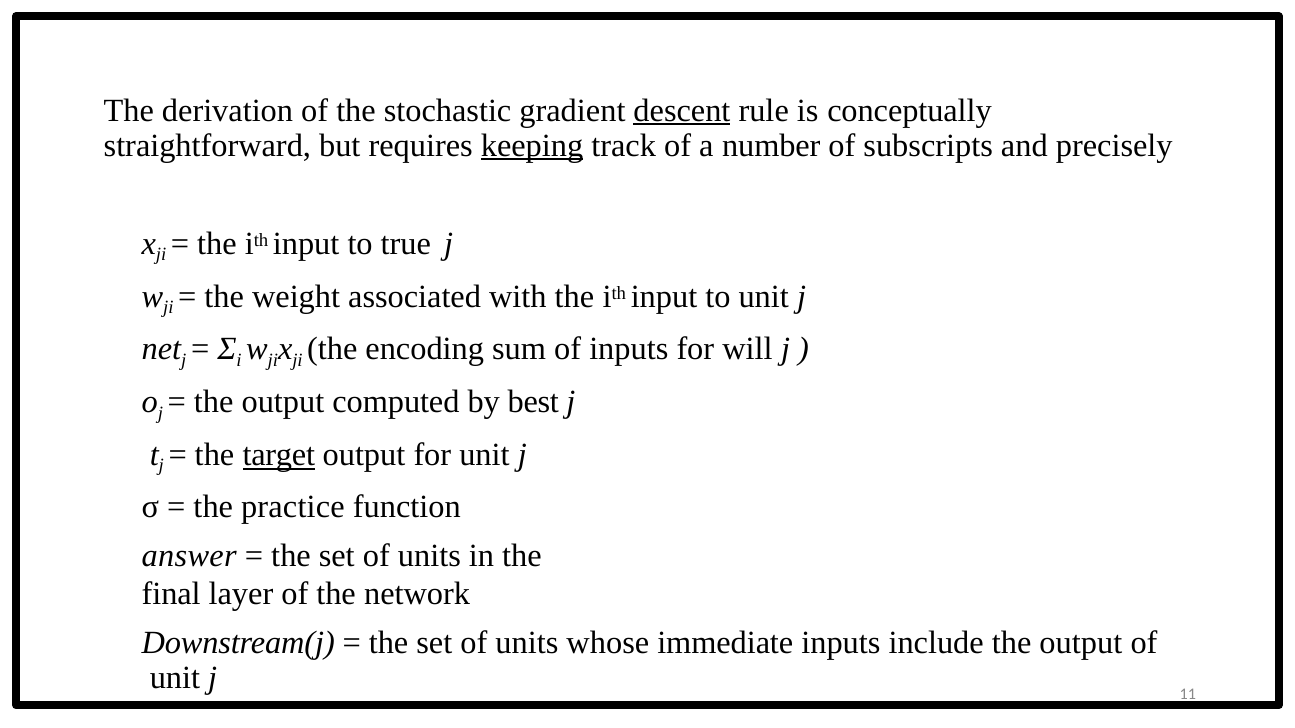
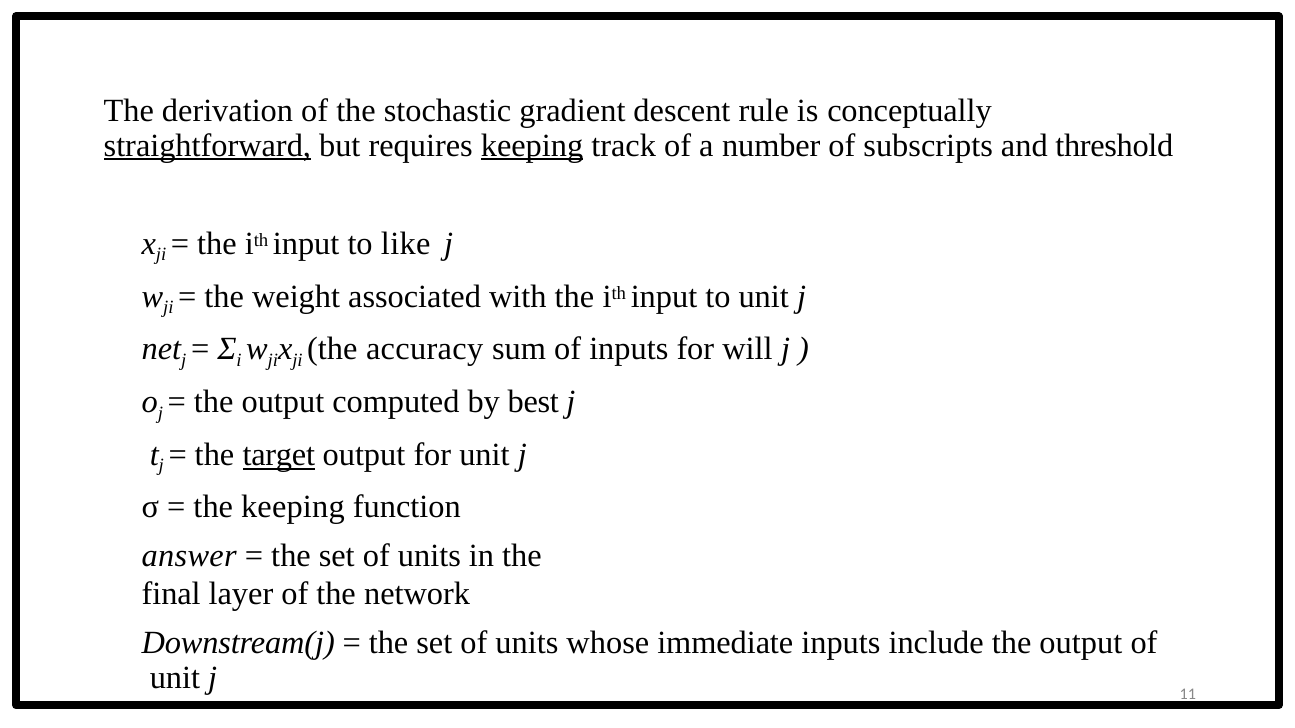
descent underline: present -> none
straightforward underline: none -> present
precisely: precisely -> threshold
true: true -> like
encoding: encoding -> accuracy
the practice: practice -> keeping
